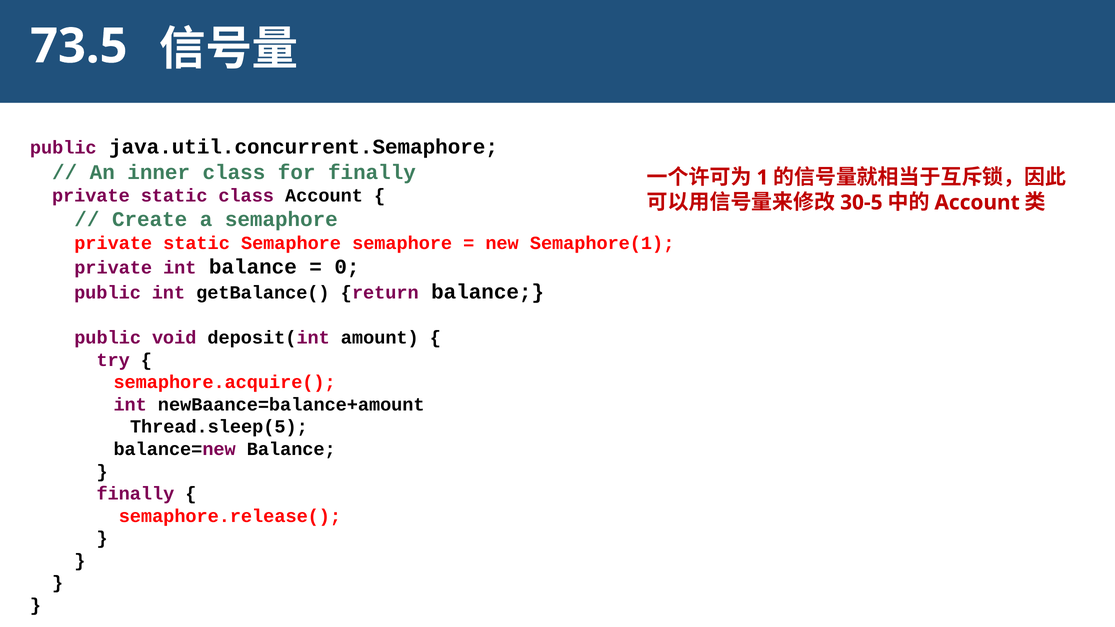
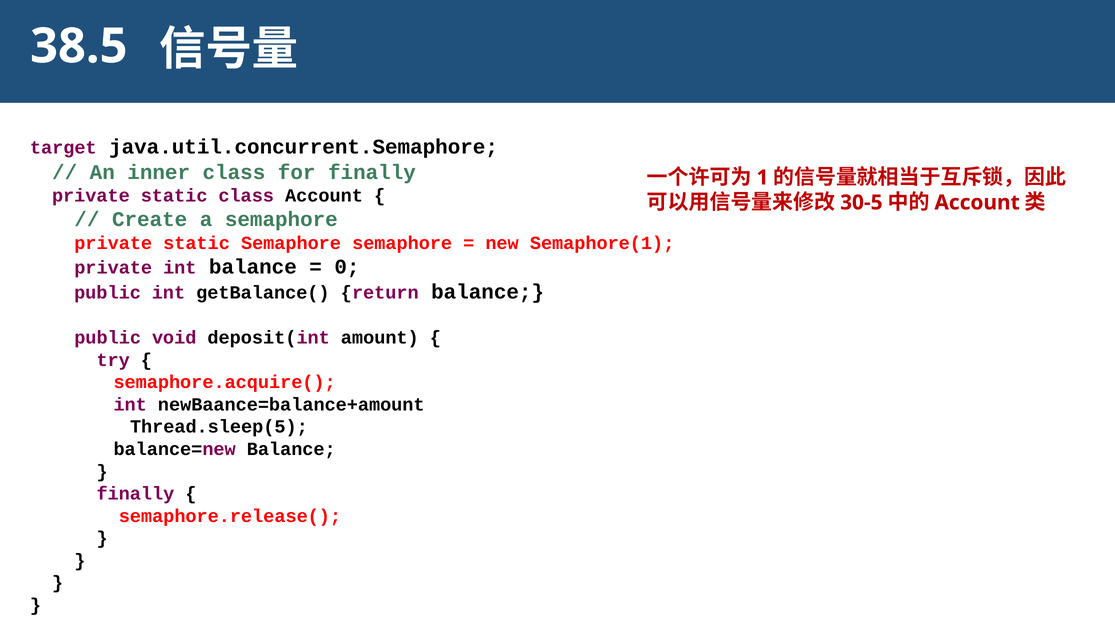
73.5: 73.5 -> 38.5
public at (63, 148): public -> target
